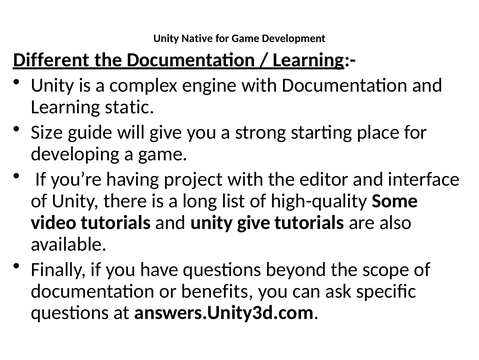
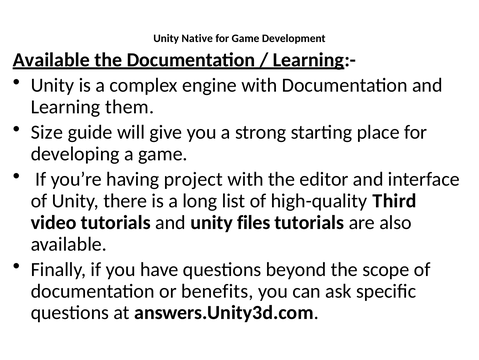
Different at (51, 60): Different -> Available
static: static -> them
Some: Some -> Third
unity give: give -> files
